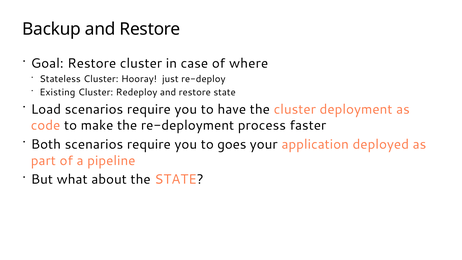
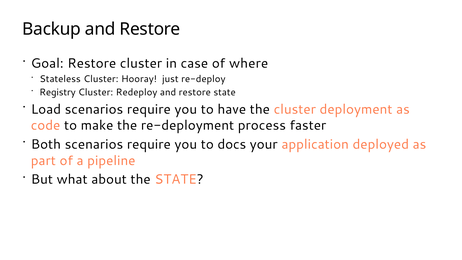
Existing: Existing -> Registry
goes: goes -> docs
